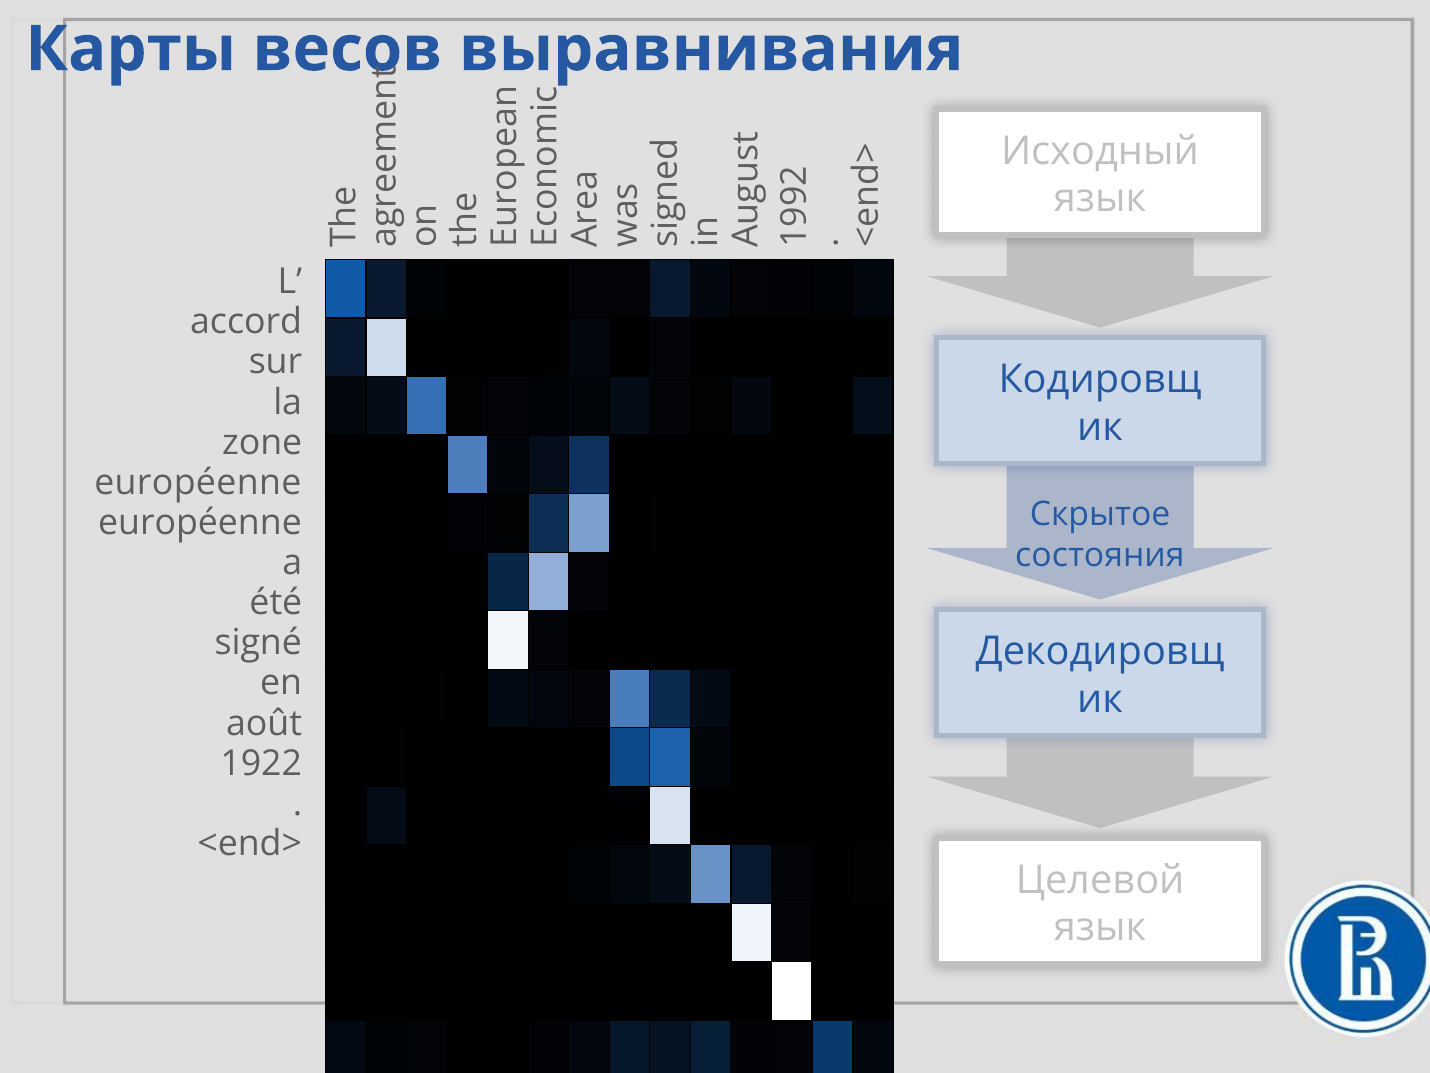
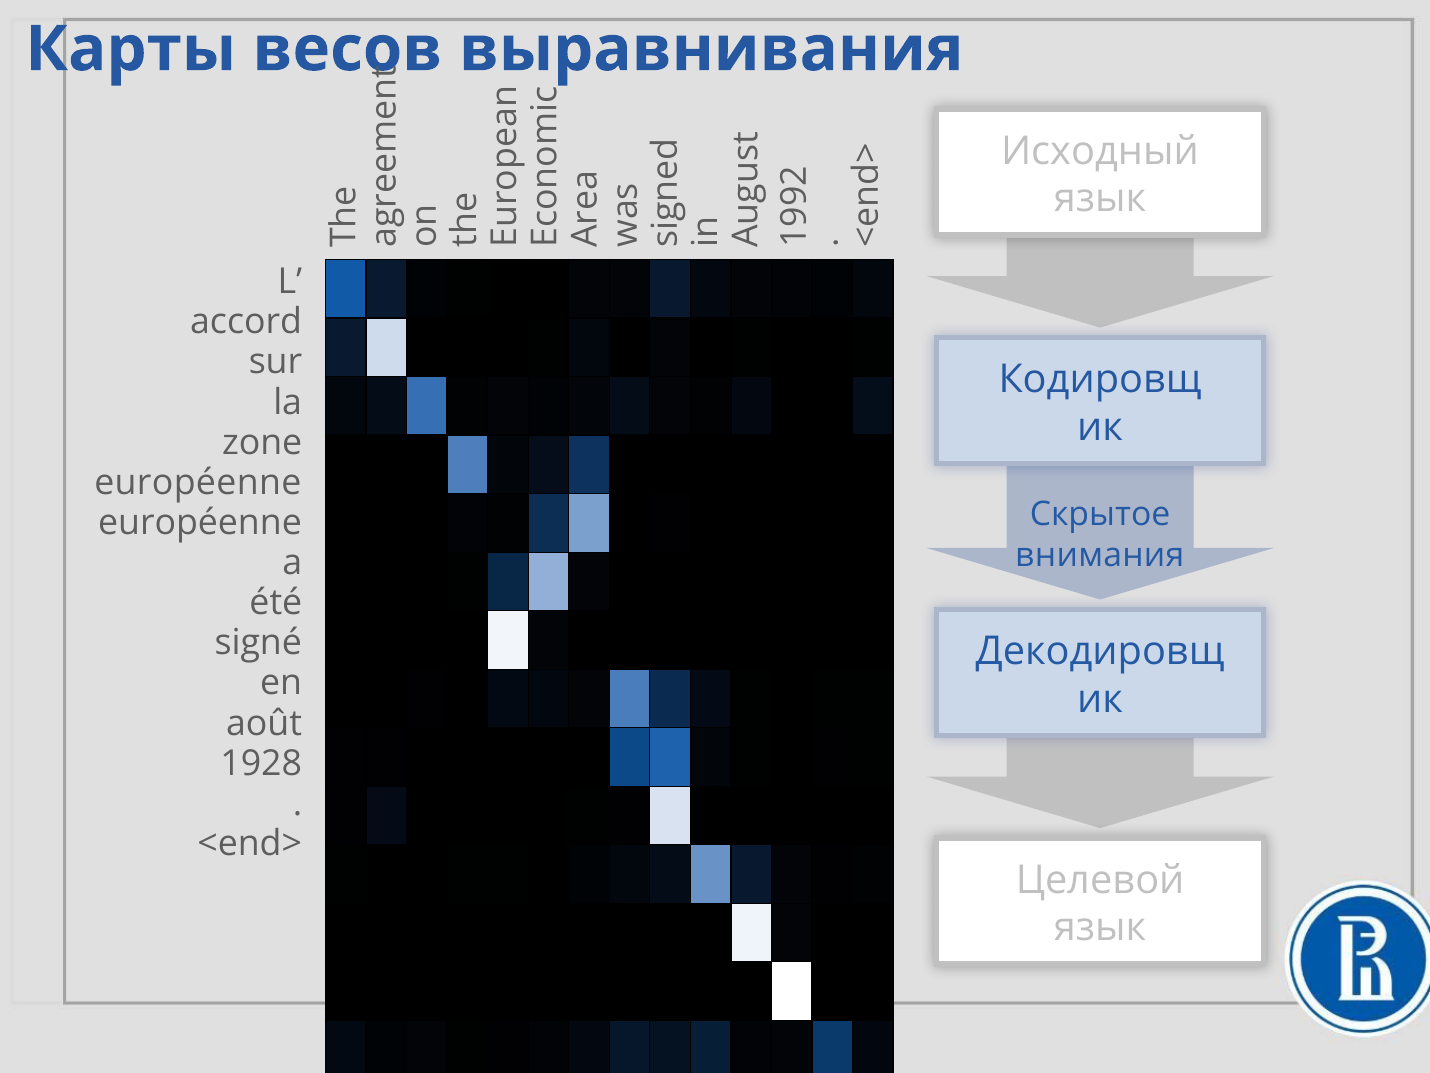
состояния: состояния -> внимания
1922: 1922 -> 1928
